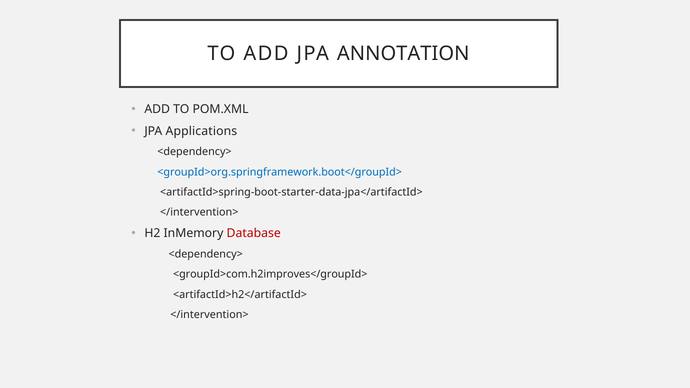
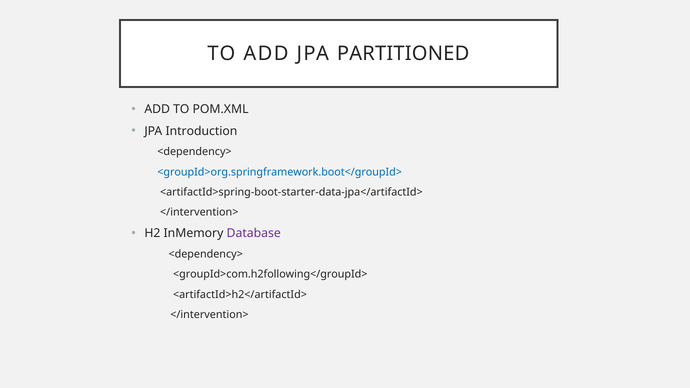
ANNOTATION: ANNOTATION -> PARTITIONED
Applications: Applications -> Introduction
Database colour: red -> purple
<groupId>com.h2improves</groupId>: <groupId>com.h2improves</groupId> -> <groupId>com.h2following</groupId>
